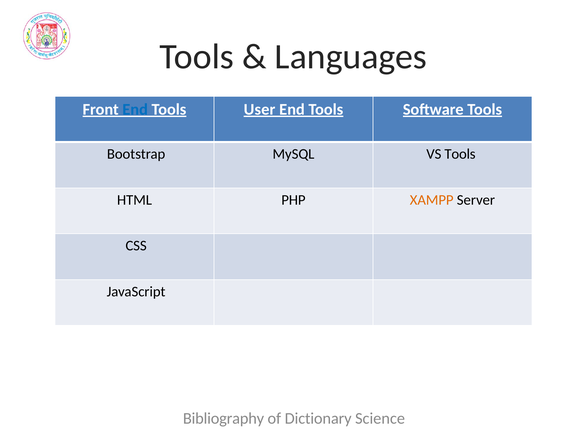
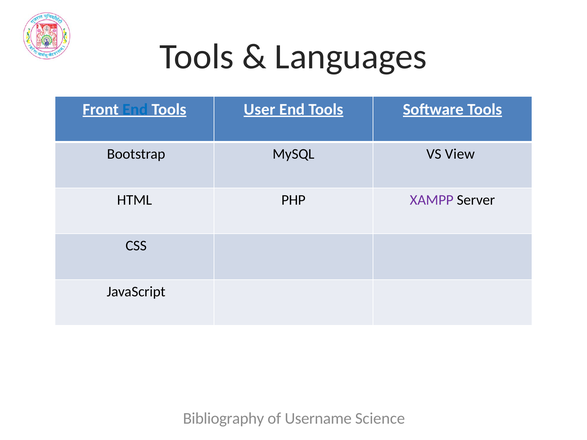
VS Tools: Tools -> View
XAMPP colour: orange -> purple
Dictionary: Dictionary -> Username
